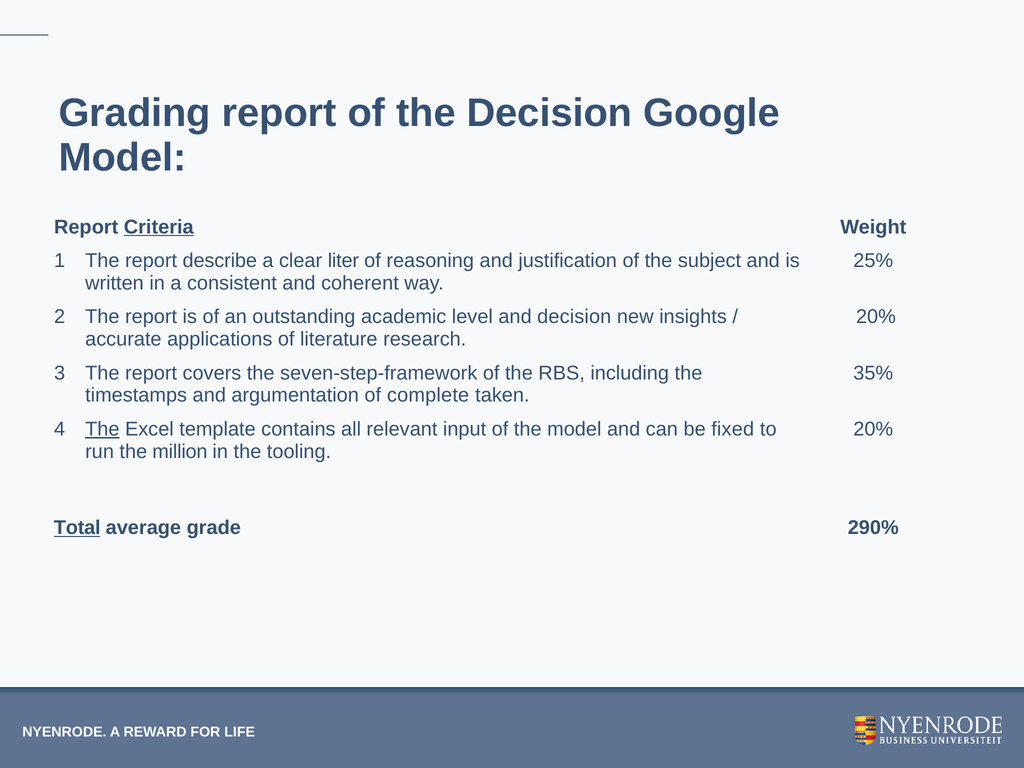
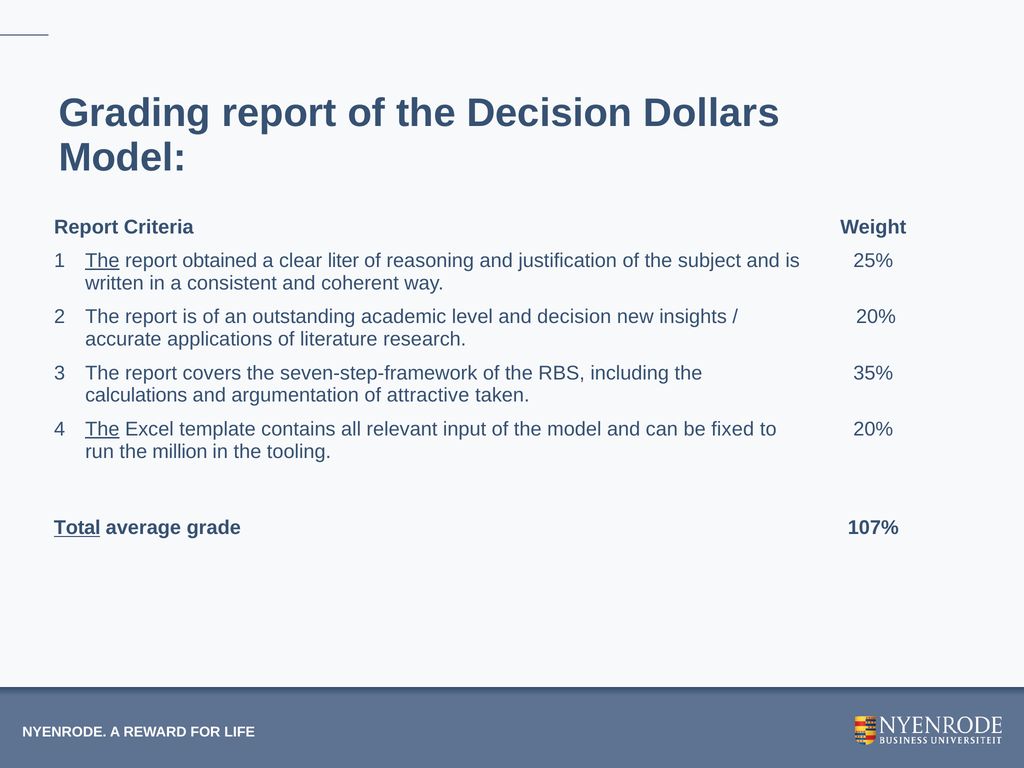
Google: Google -> Dollars
Criteria underline: present -> none
The at (102, 261) underline: none -> present
describe: describe -> obtained
timestamps: timestamps -> calculations
complete: complete -> attractive
290%: 290% -> 107%
